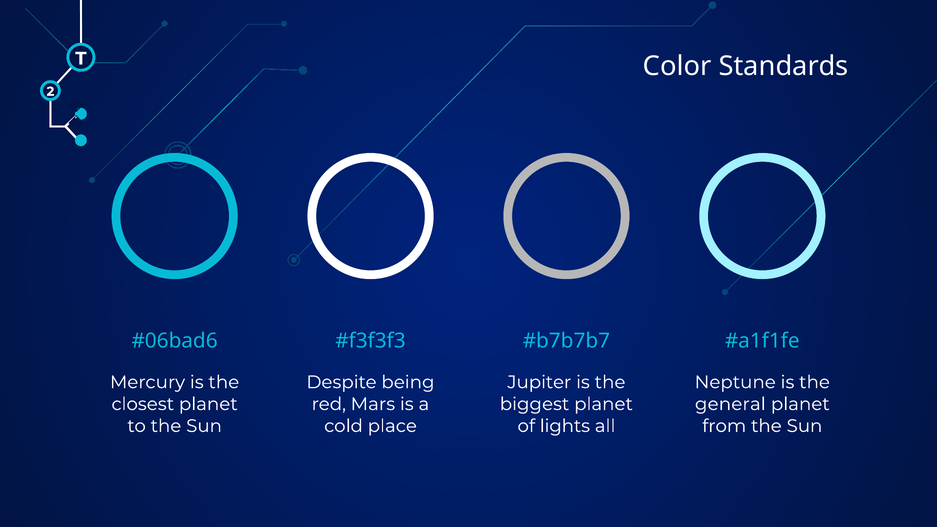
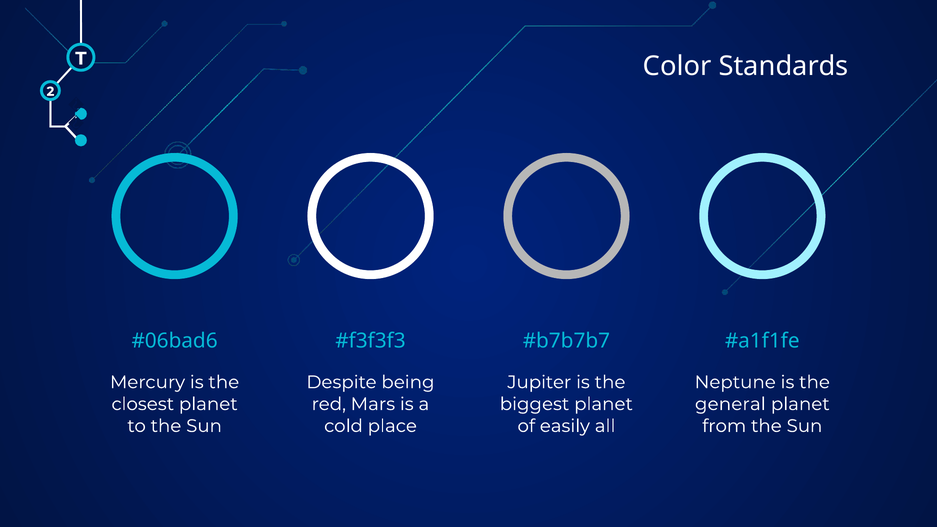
lights: lights -> easily
